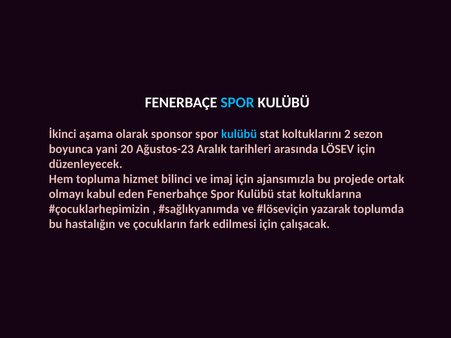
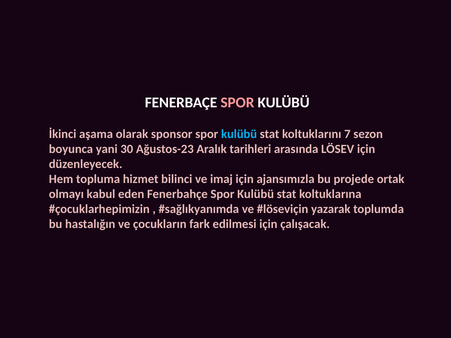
SPOR at (237, 103) colour: light blue -> pink
2: 2 -> 7
20: 20 -> 30
